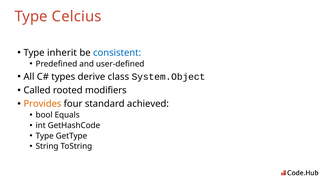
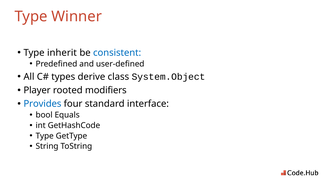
Celcius: Celcius -> Winner
Called: Called -> Player
Provides colour: orange -> blue
achieved: achieved -> interface
